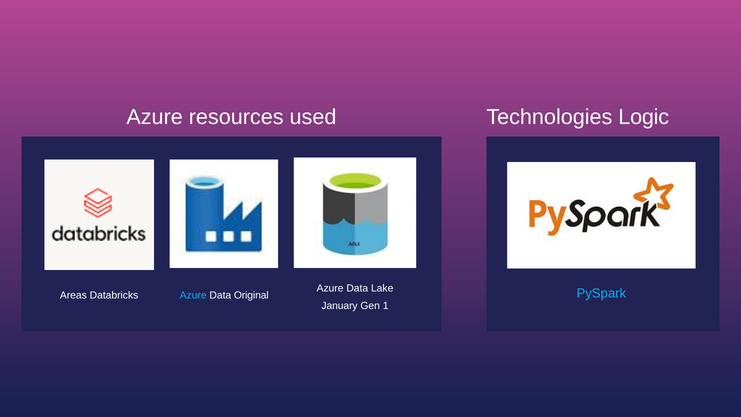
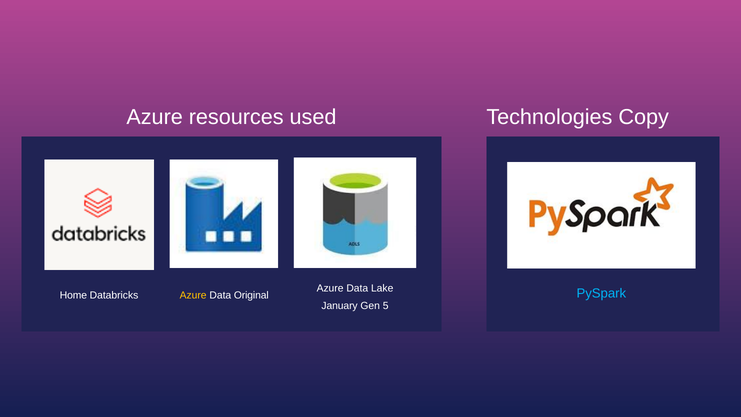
Logic: Logic -> Copy
Areas: Areas -> Home
Azure at (193, 295) colour: light blue -> yellow
1: 1 -> 5
